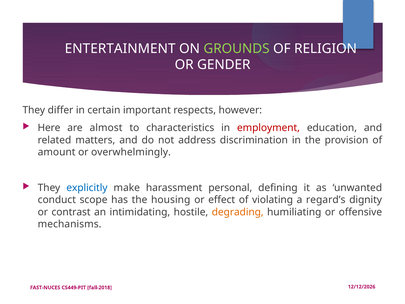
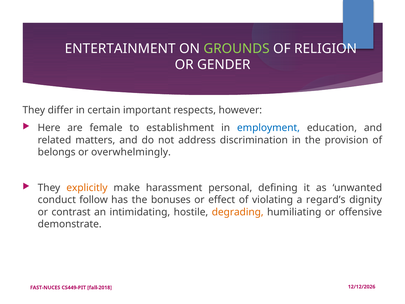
almost: almost -> female
characteristics: characteristics -> establishment
employment colour: red -> blue
amount: amount -> belongs
explicitly colour: blue -> orange
scope: scope -> follow
housing: housing -> bonuses
mechanisms: mechanisms -> demonstrate
